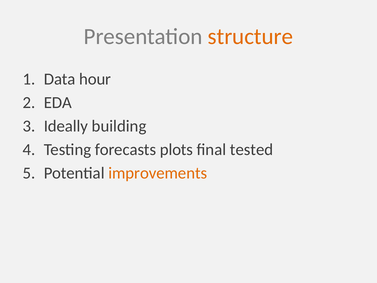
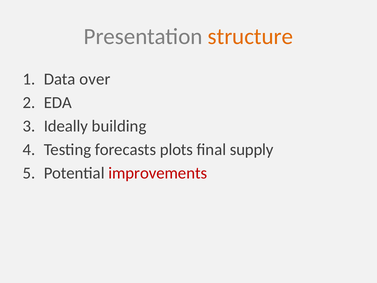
hour: hour -> over
tested: tested -> supply
improvements colour: orange -> red
